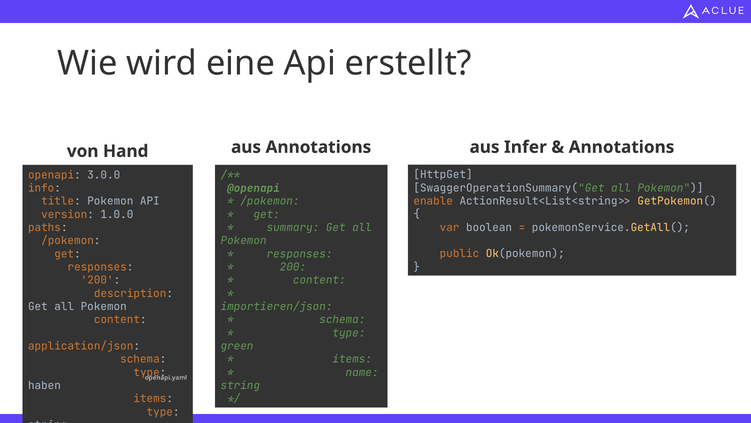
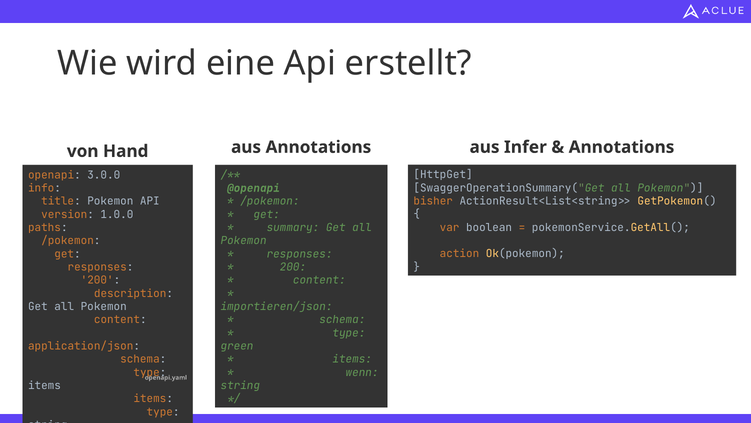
enable: enable -> bisher
public: public -> action
name: name -> wenn
haben at (44, 385): haben -> items
